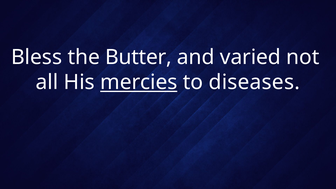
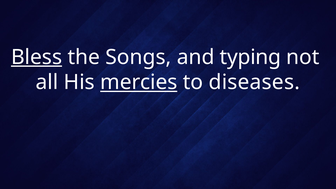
Bless underline: none -> present
Butter: Butter -> Songs
varied: varied -> typing
